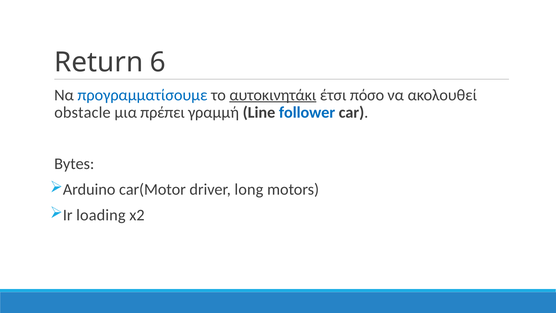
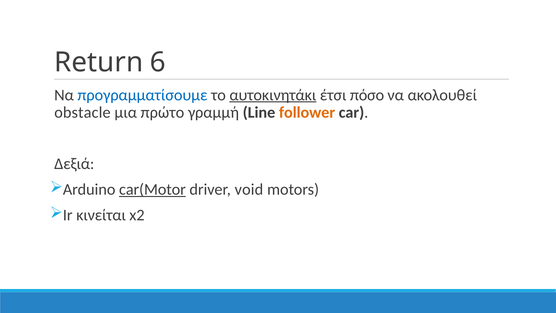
πρέπει: πρέπει -> πρώτο
follower colour: blue -> orange
Bytes: Bytes -> Δεξιά
car(Motor underline: none -> present
long: long -> void
loading: loading -> κινείται
